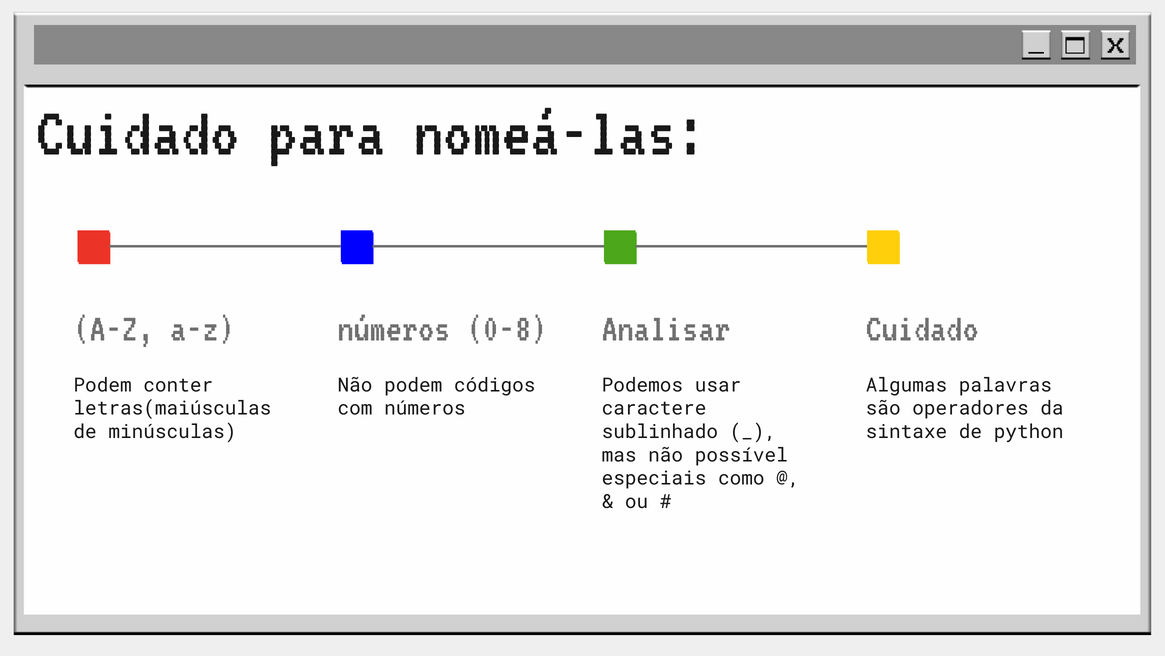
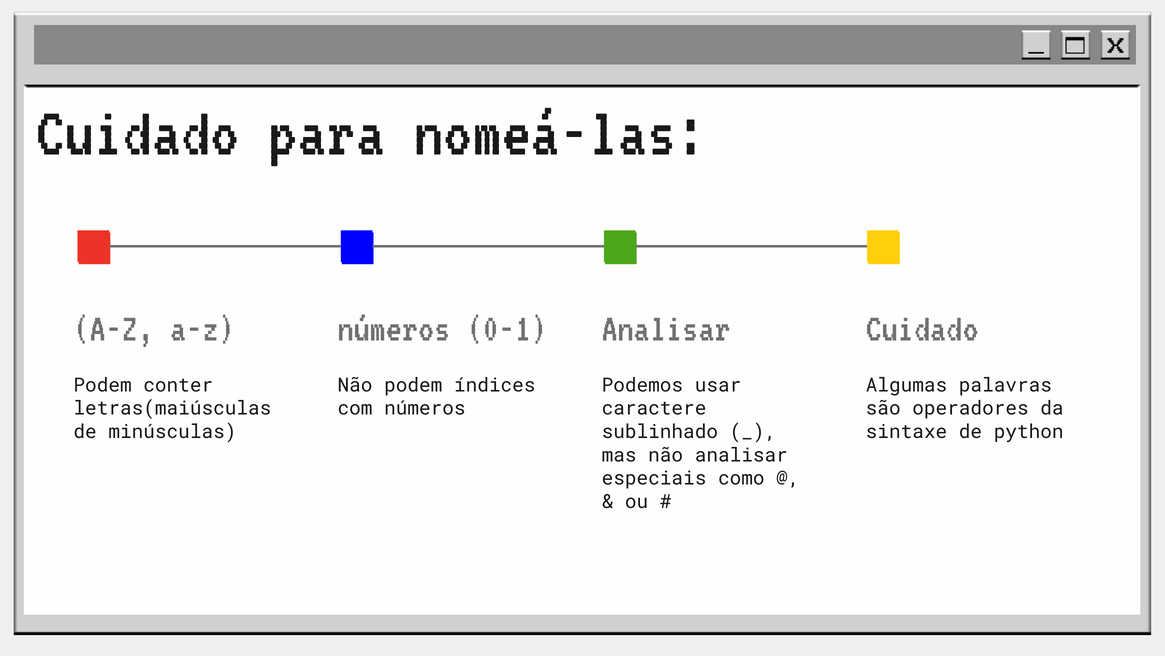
0-8: 0-8 -> 0-1
códigos: códigos -> índices
não possível: possível -> analisar
